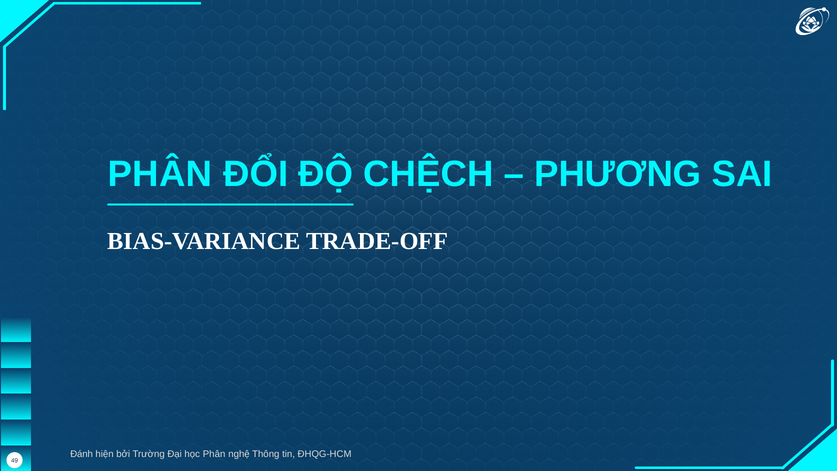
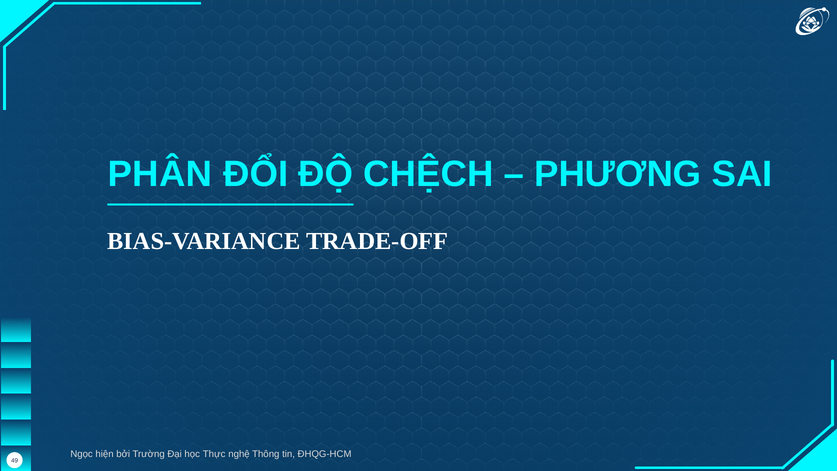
Đánh: Đánh -> Ngọc
học Phân: Phân -> Thực
